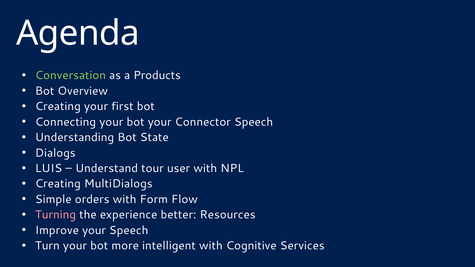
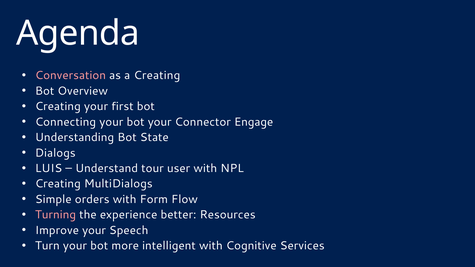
Conversation colour: light green -> pink
a Products: Products -> Creating
Connector Speech: Speech -> Engage
